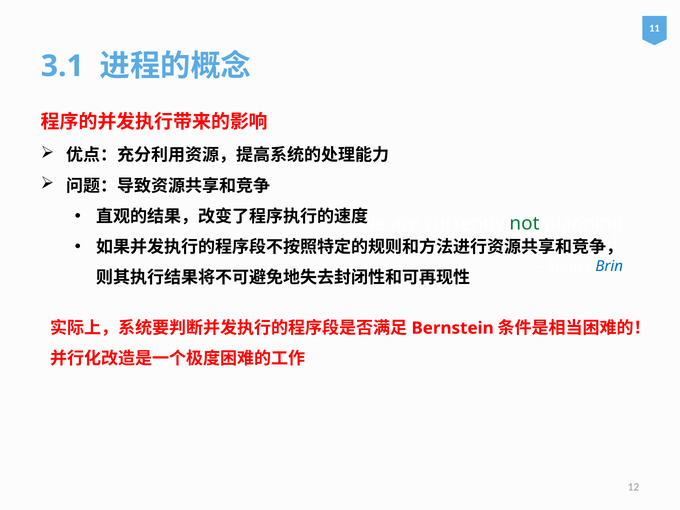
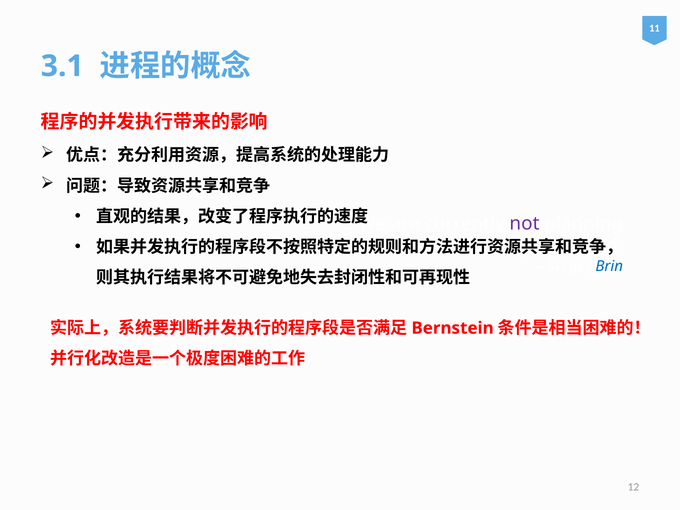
not colour: green -> purple
